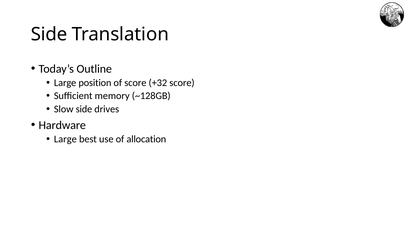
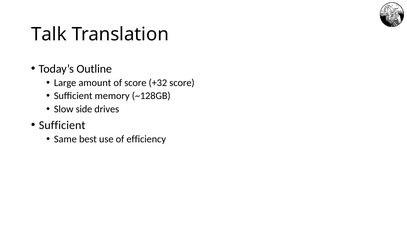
Side at (49, 34): Side -> Talk
position: position -> amount
Hardware at (62, 125): Hardware -> Sufficient
Large at (65, 139): Large -> Same
allocation: allocation -> efficiency
